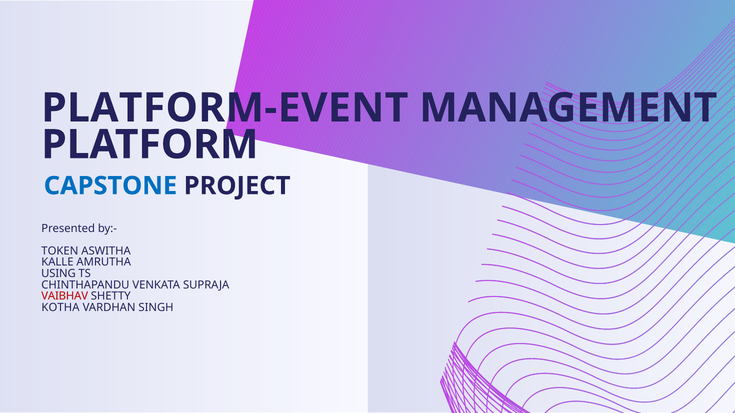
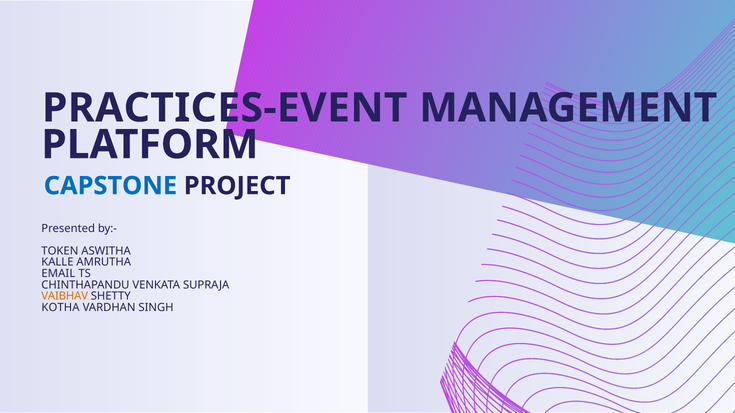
PLATFORM-EVENT: PLATFORM-EVENT -> PRACTICES-EVENT
USING: USING -> EMAIL
VAIBHAV colour: red -> orange
